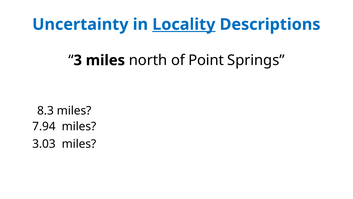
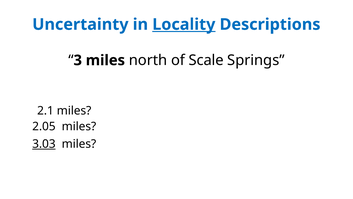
Point: Point -> Scale
8.3: 8.3 -> 2.1
7.94: 7.94 -> 2.05
3.03 underline: none -> present
